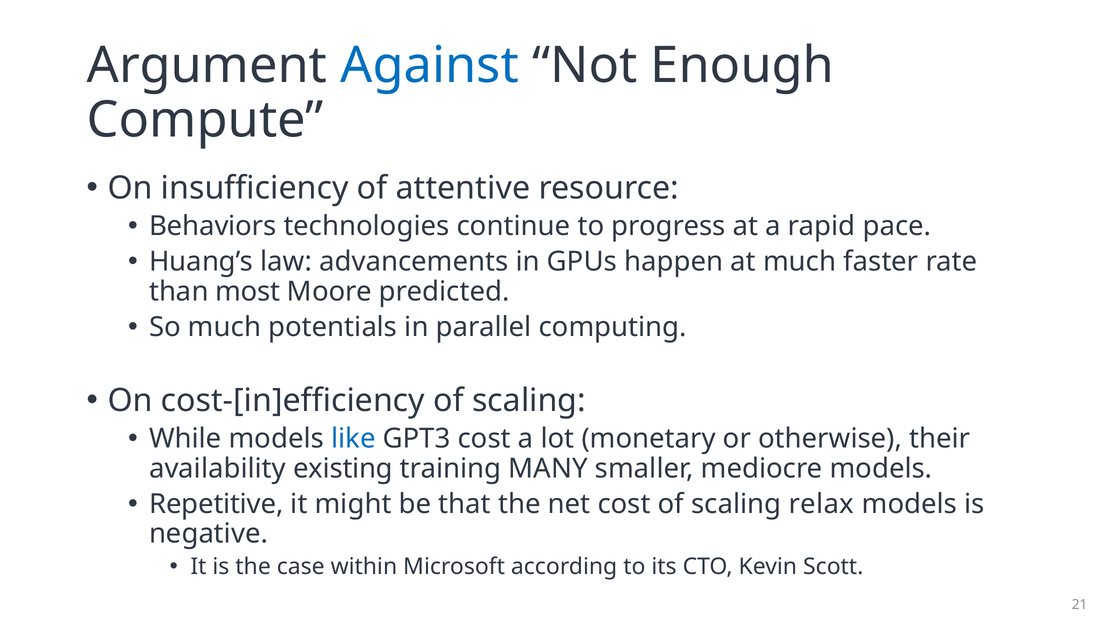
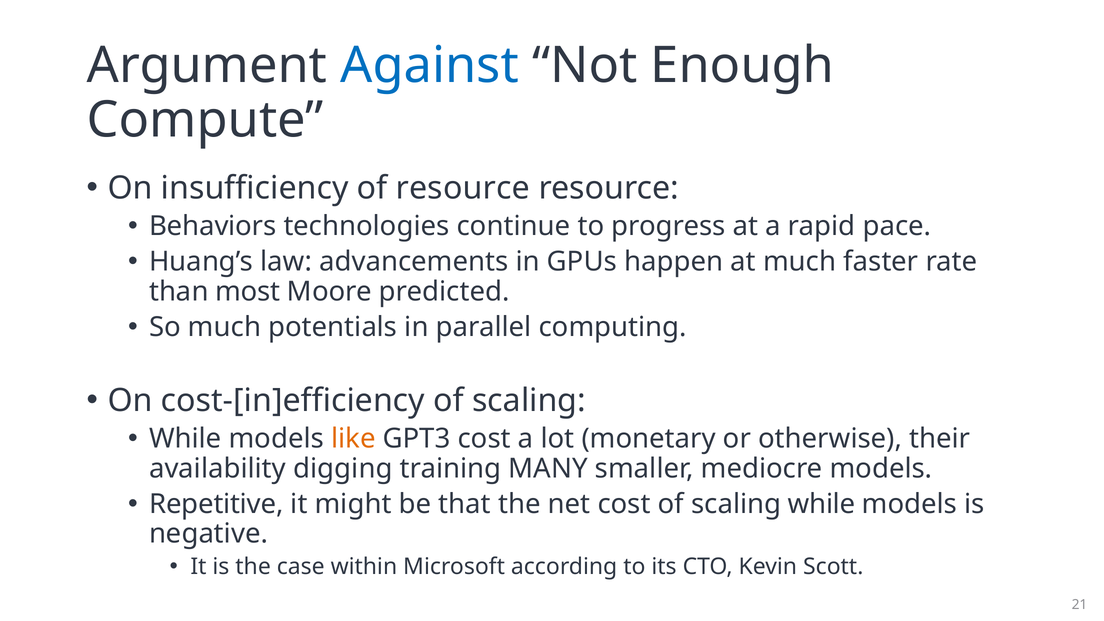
of attentive: attentive -> resource
like colour: blue -> orange
existing: existing -> digging
scaling relax: relax -> while
